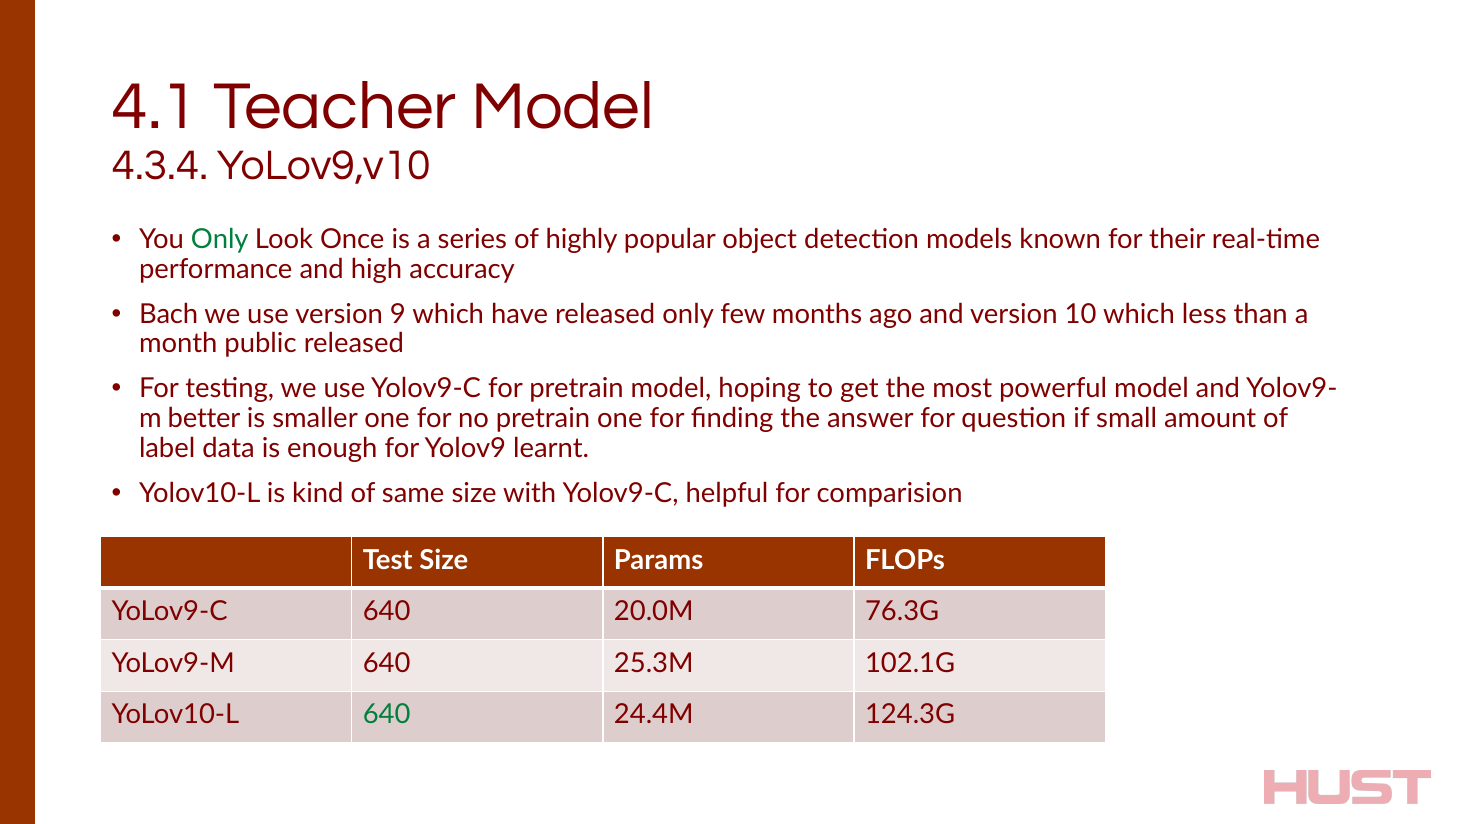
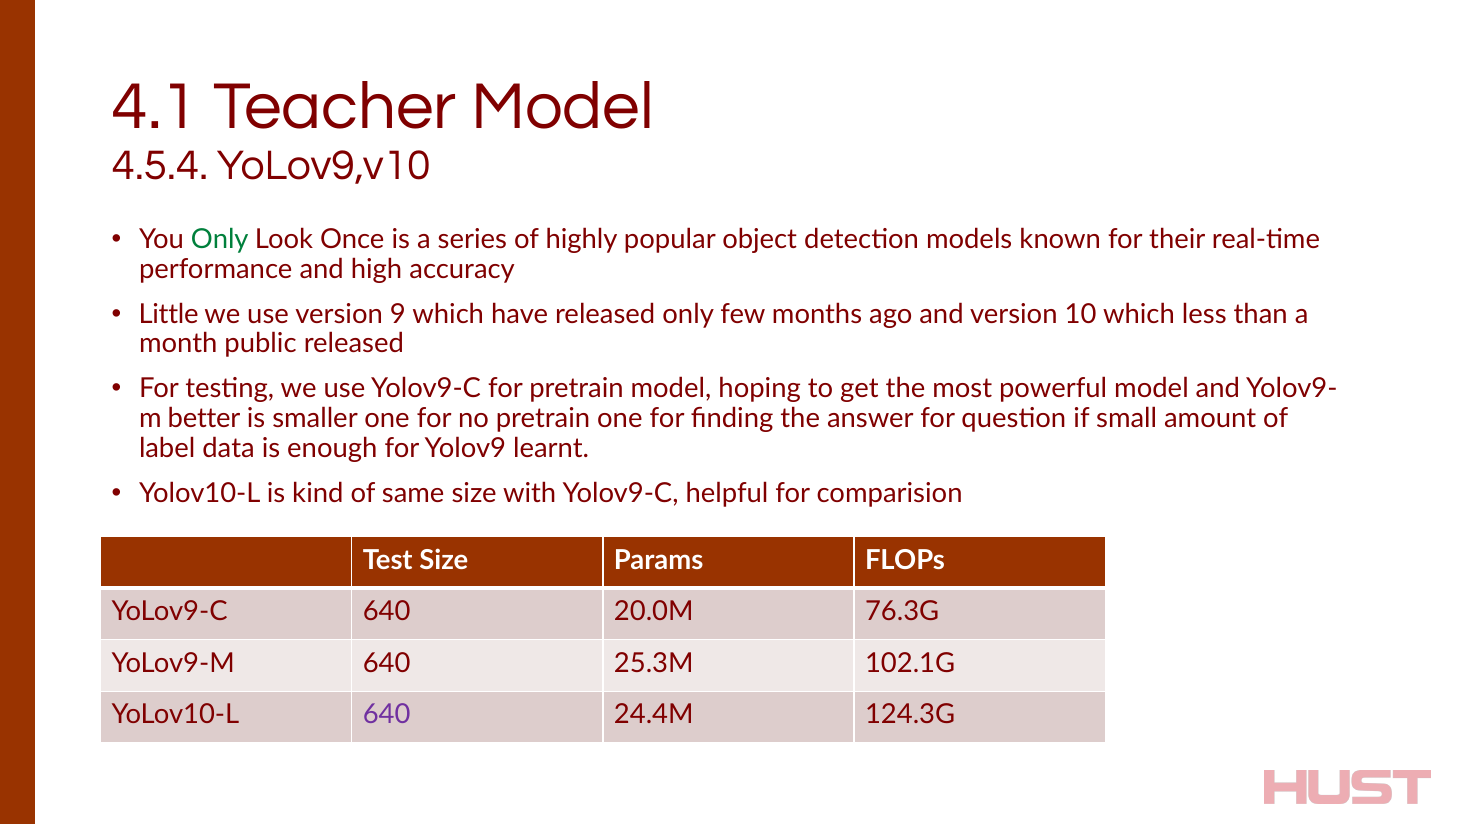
4.3.4: 4.3.4 -> 4.5.4
Bach: Bach -> Little
640 at (387, 714) colour: green -> purple
